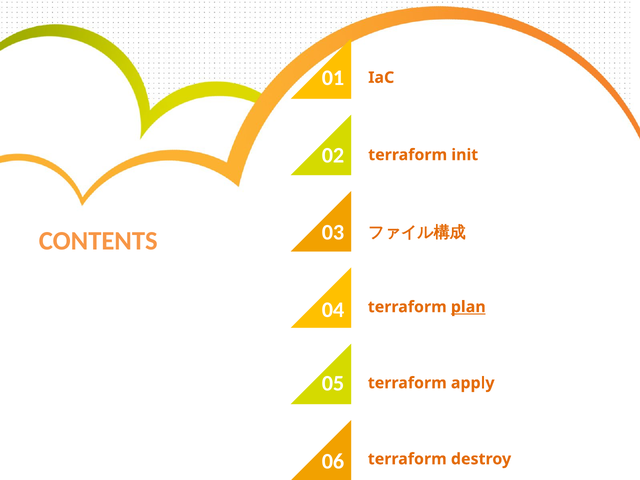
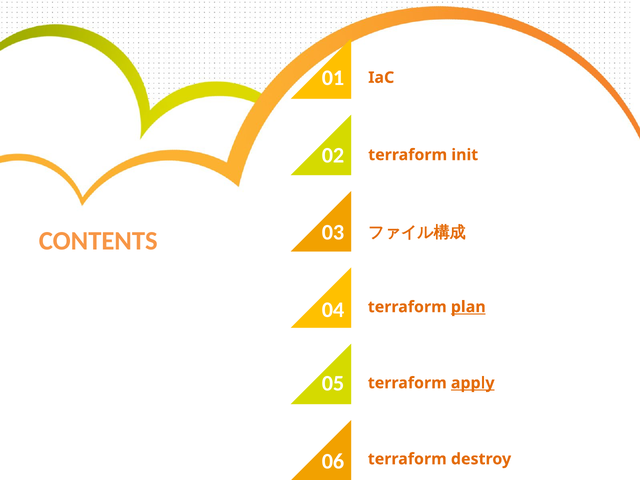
apply underline: none -> present
